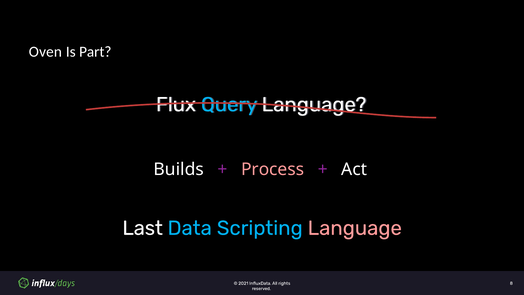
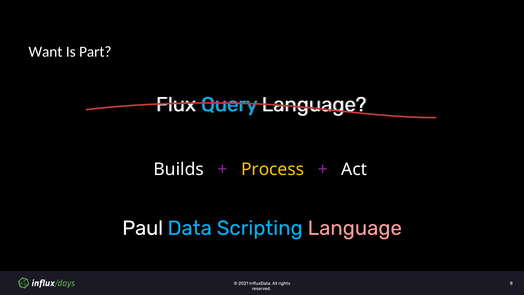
Oven: Oven -> Want
Process colour: pink -> yellow
Last: Last -> Paul
